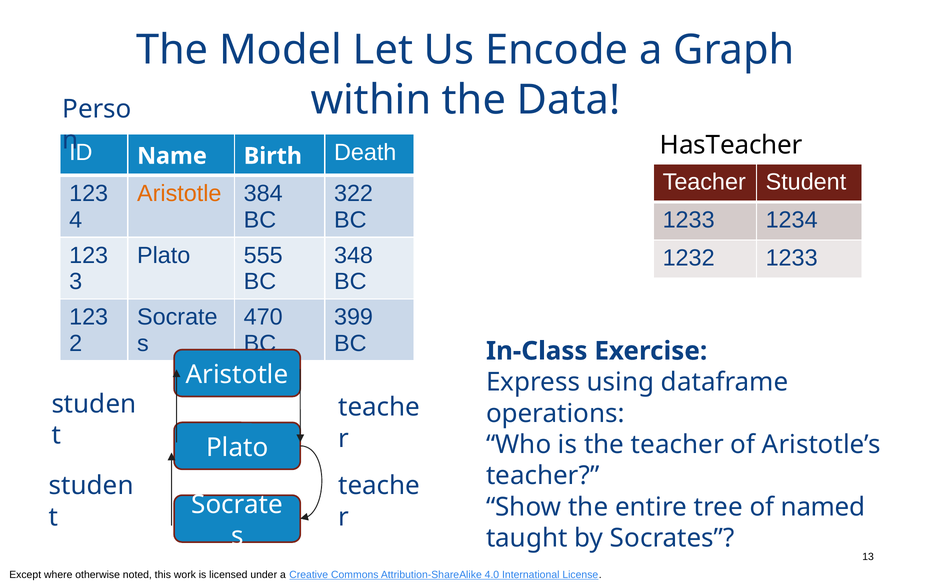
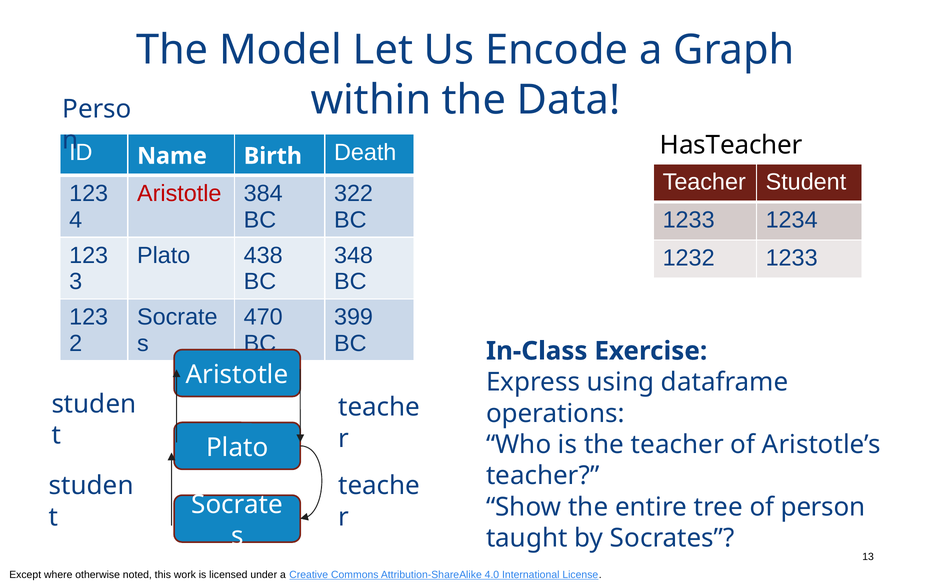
Aristotle at (179, 194) colour: orange -> red
555: 555 -> 438
named: named -> person
